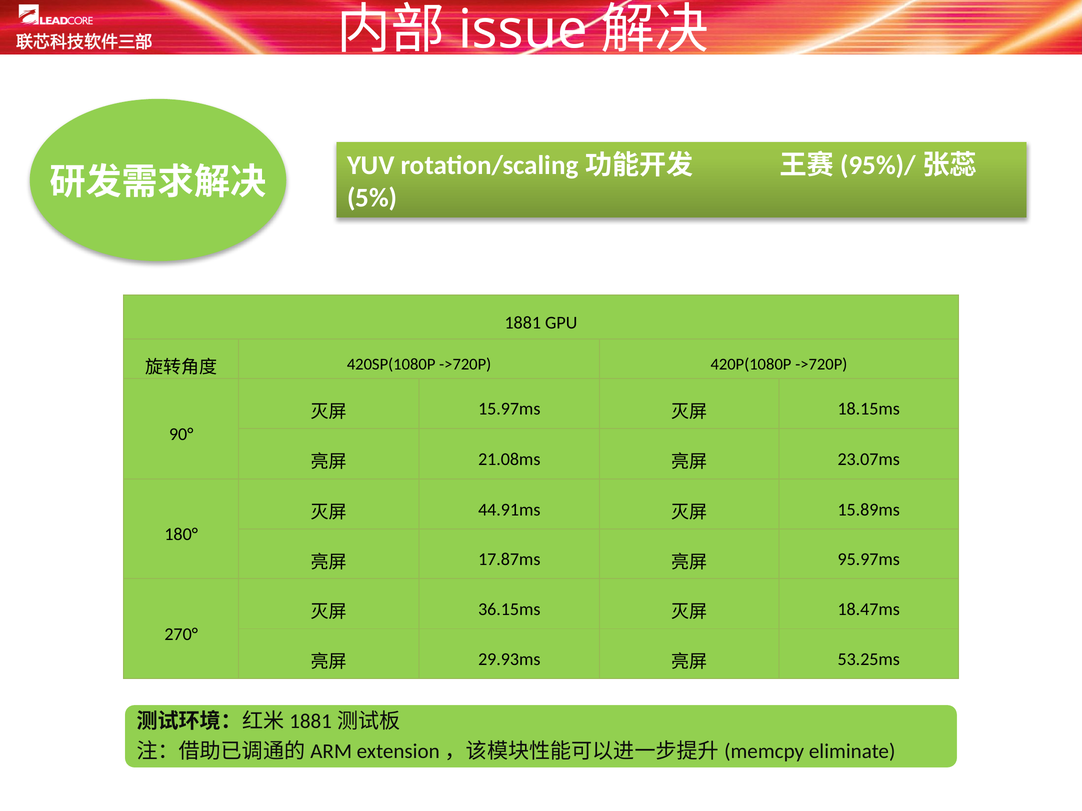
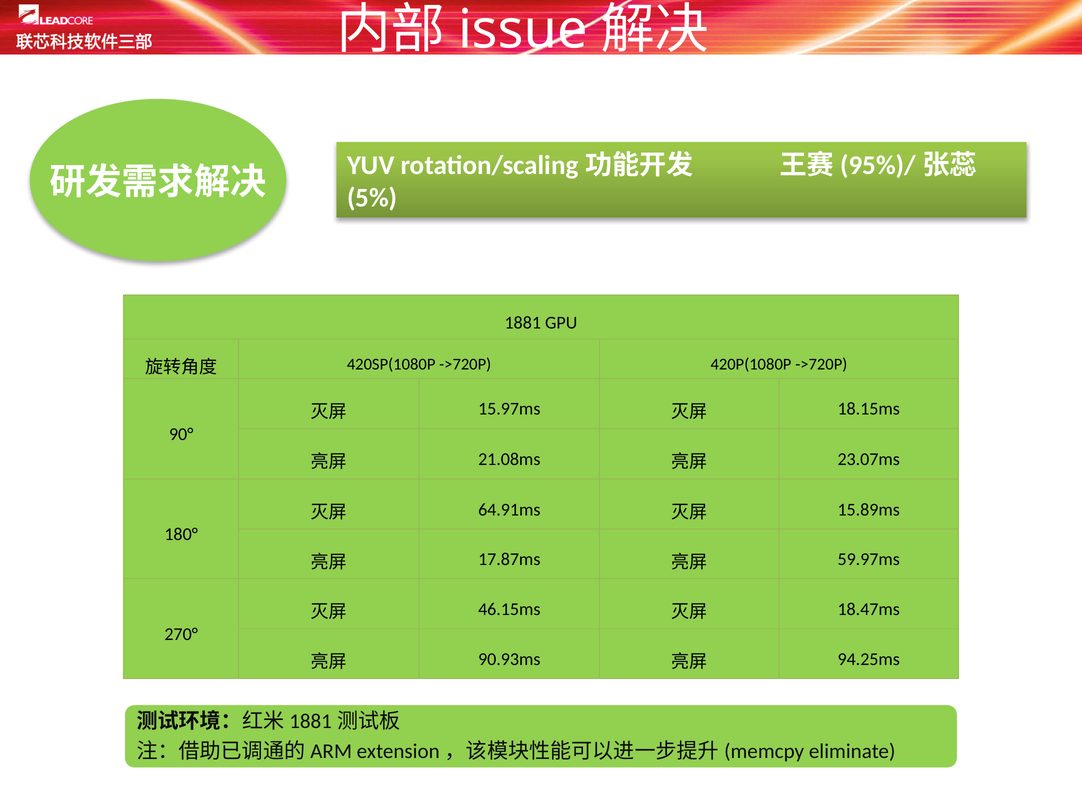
44.91ms: 44.91ms -> 64.91ms
95.97ms: 95.97ms -> 59.97ms
36.15ms: 36.15ms -> 46.15ms
29.93ms: 29.93ms -> 90.93ms
53.25ms: 53.25ms -> 94.25ms
